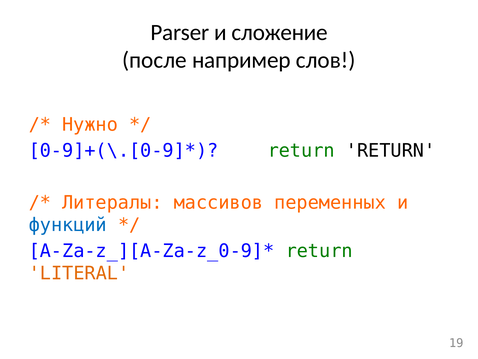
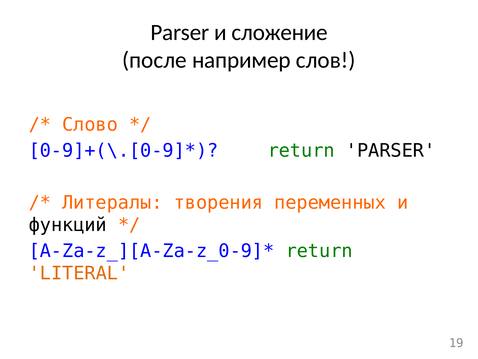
Нужно: Нужно -> Слово
return RETURN: RETURN -> PARSER
массивов: массивов -> творения
функций colour: blue -> black
